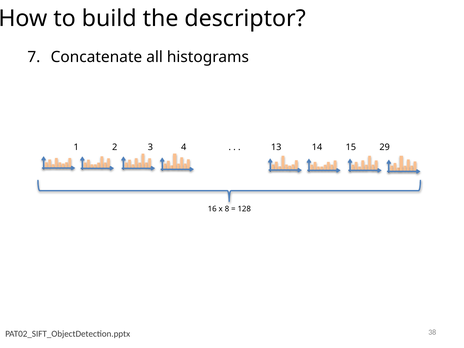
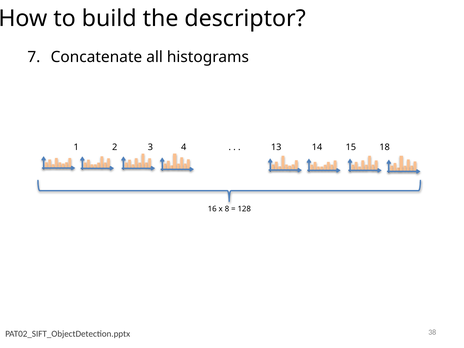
29: 29 -> 18
